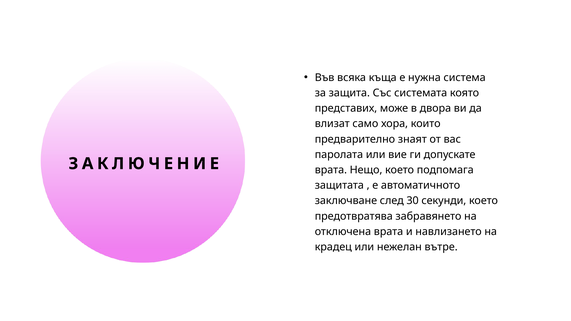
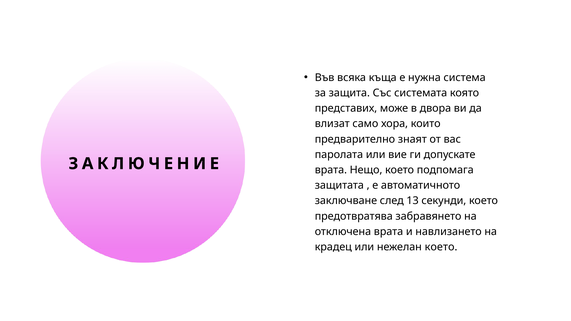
30: 30 -> 13
нежелан вътре: вътре -> което
